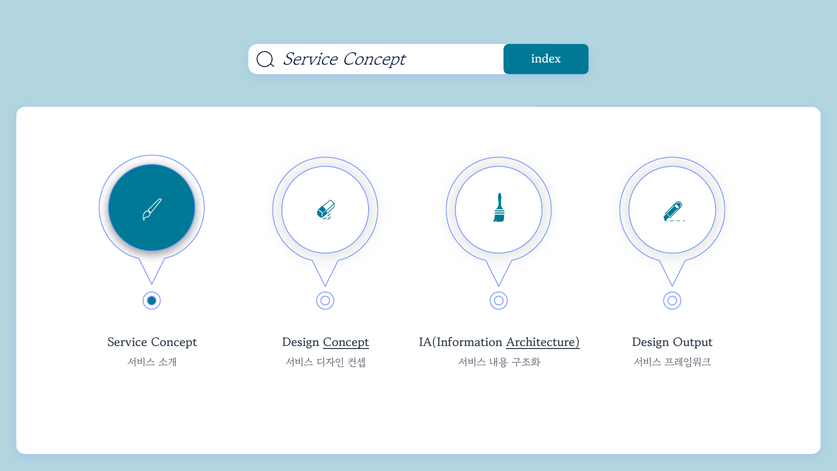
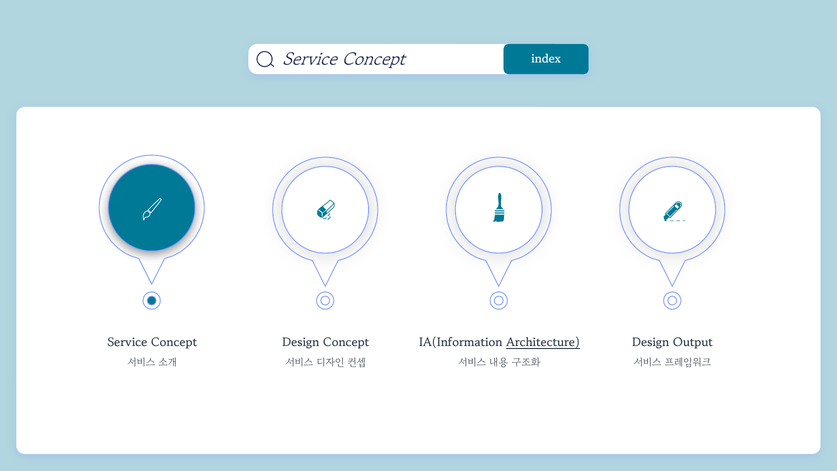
Concept at (346, 343) underline: present -> none
